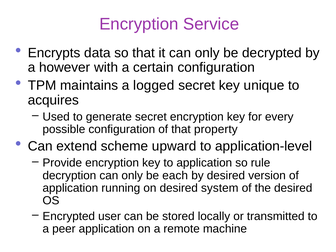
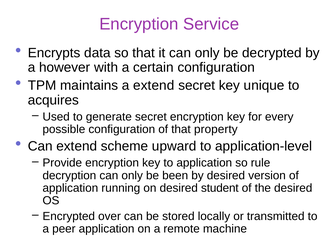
a logged: logged -> extend
each: each -> been
system: system -> student
user: user -> over
